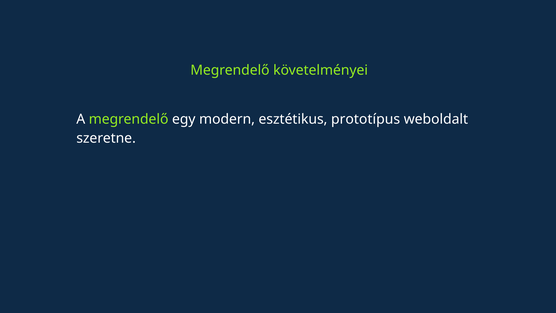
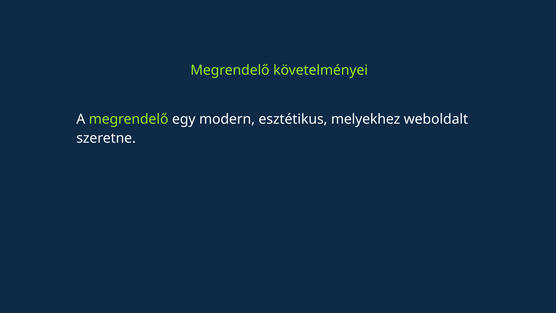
prototípus: prototípus -> melyekhez
